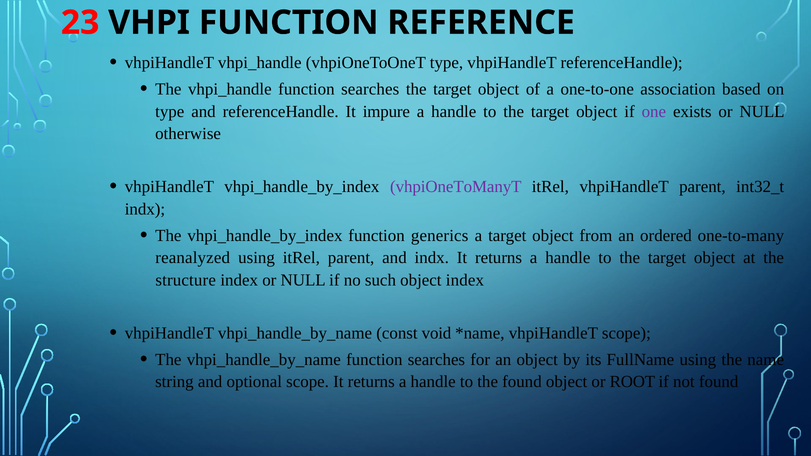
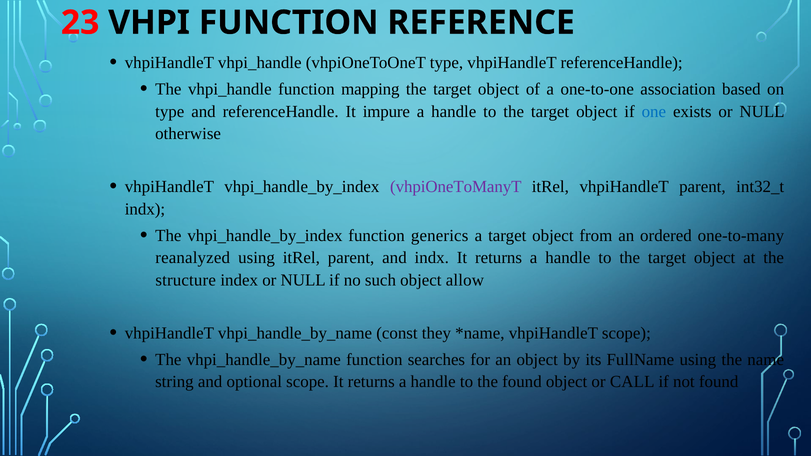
vhpi_handle function searches: searches -> mapping
one colour: purple -> blue
object index: index -> allow
void: void -> they
ROOT: ROOT -> CALL
